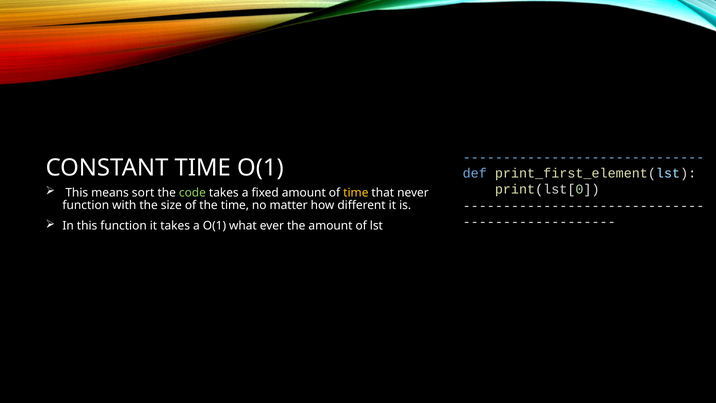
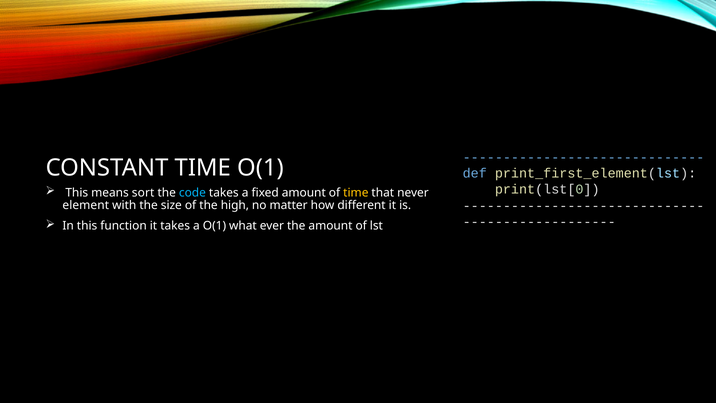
code colour: light green -> light blue
function at (86, 205): function -> element
the time: time -> high
